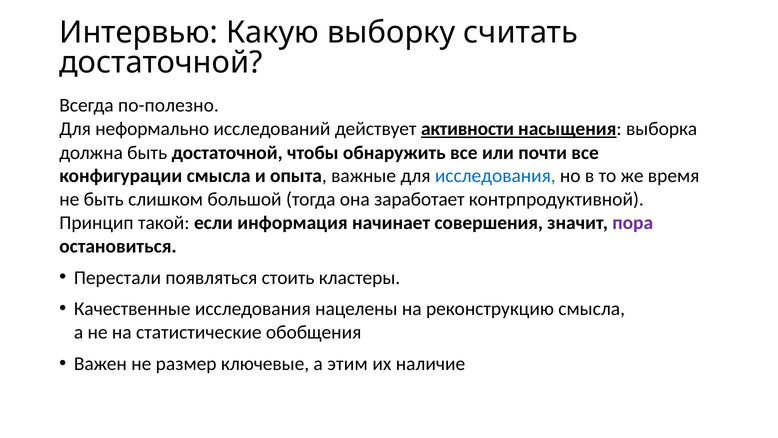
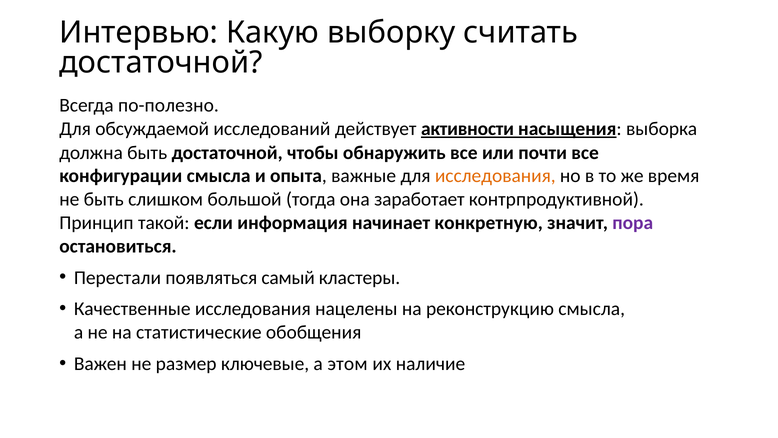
неформально: неформально -> обсуждаемой
исследования at (495, 176) colour: blue -> orange
совершения: совершения -> конкретную
стоить: стоить -> самый
этим: этим -> этом
